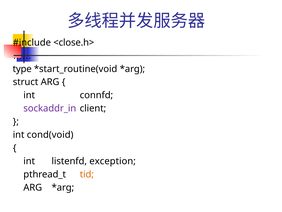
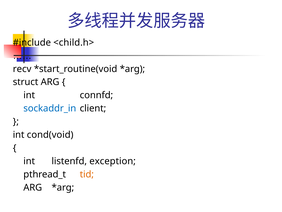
<close.h>: <close.h> -> <child.h>
type: type -> recv
sockaddr_in colour: purple -> blue
